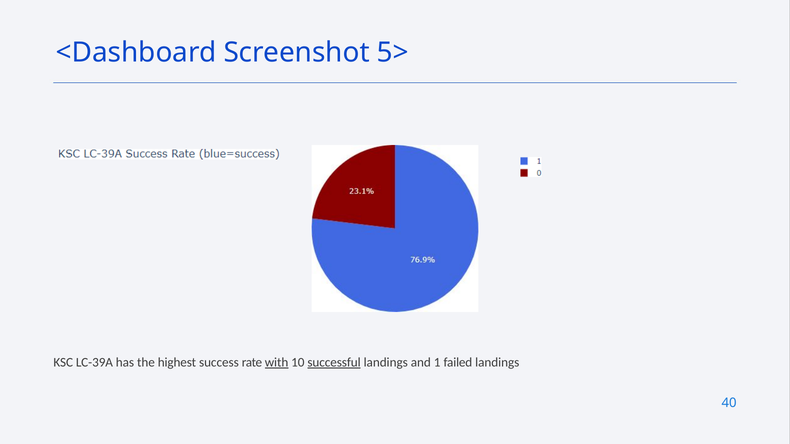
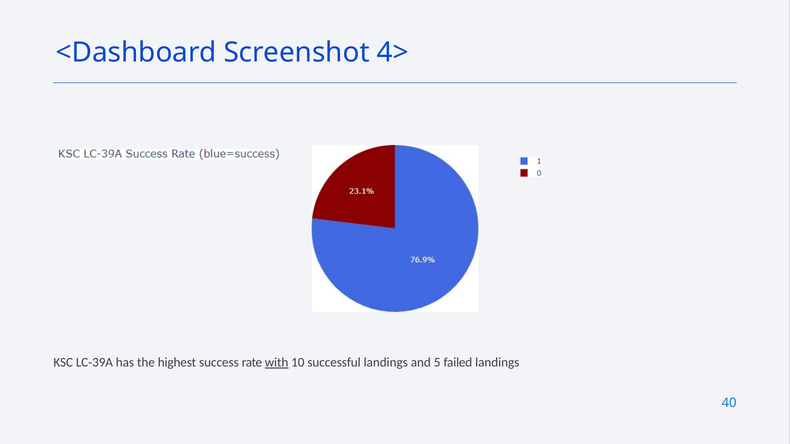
5>: 5> -> 4>
successful underline: present -> none
1: 1 -> 5
